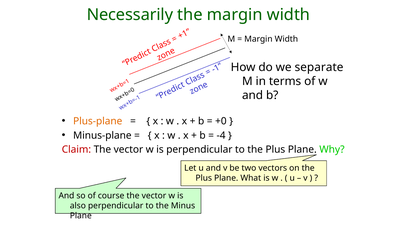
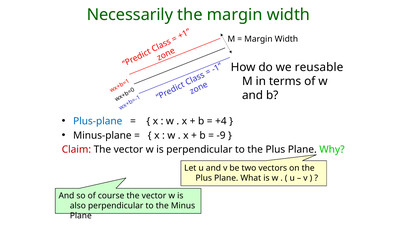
separate: separate -> reusable
Plus-plane colour: orange -> blue
+0: +0 -> +4
-4: -4 -> -9
